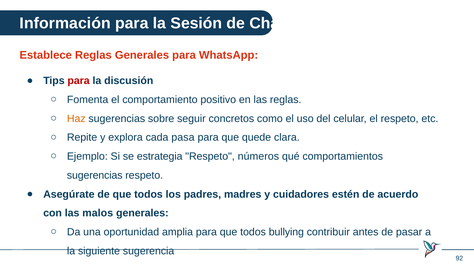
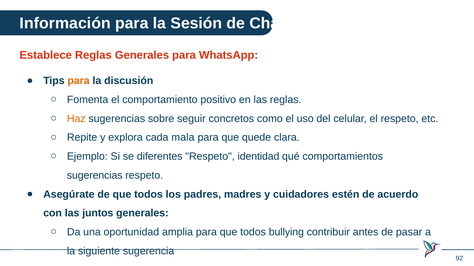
para at (79, 81) colour: red -> orange
pasa: pasa -> mala
estrategia: estrategia -> diferentes
números: números -> identidad
malos: malos -> juntos
